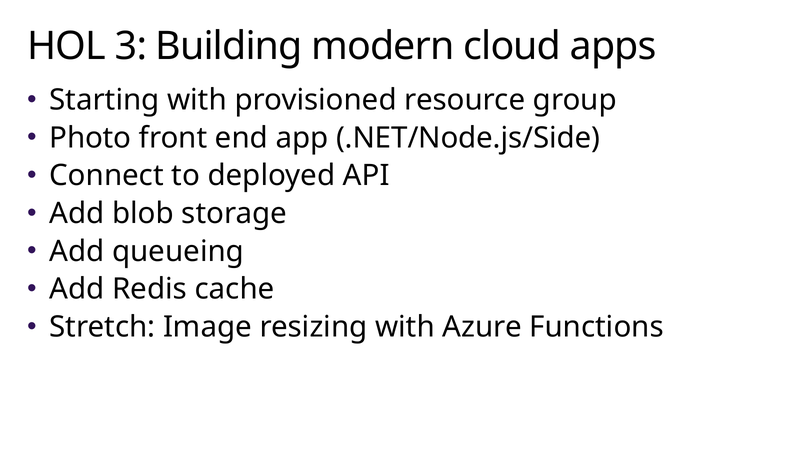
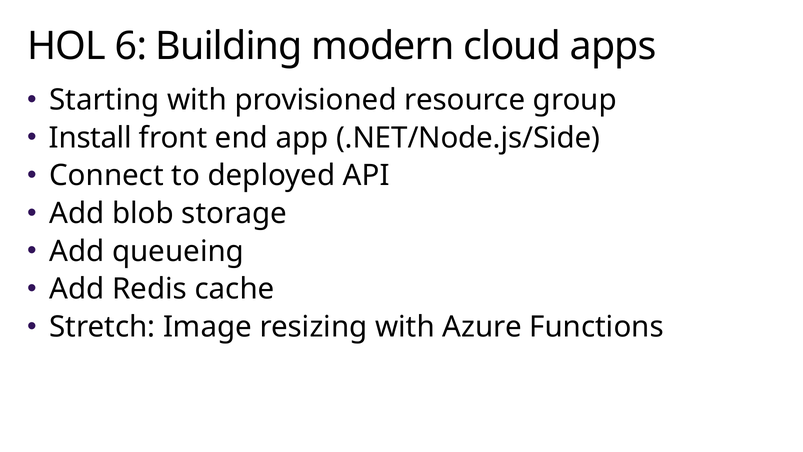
3: 3 -> 6
Photo: Photo -> Install
